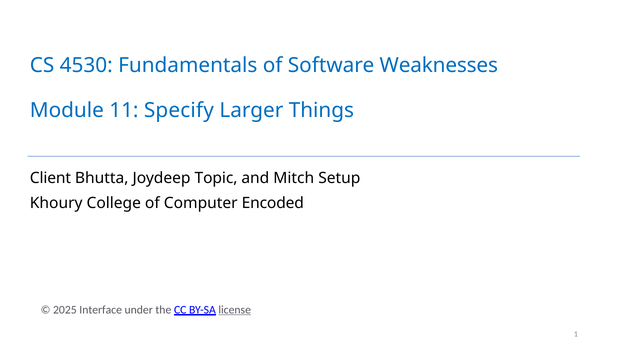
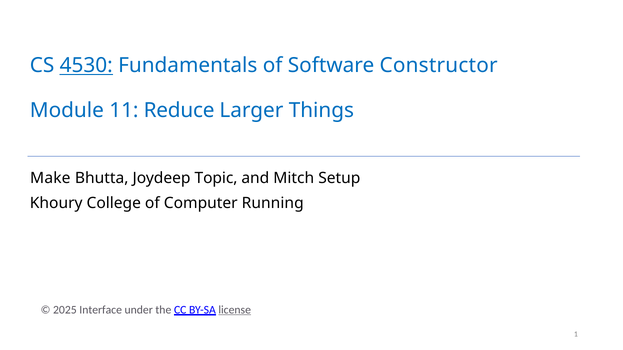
4530 underline: none -> present
Weaknesses: Weaknesses -> Constructor
Specify: Specify -> Reduce
Client: Client -> Make
Encoded: Encoded -> Running
